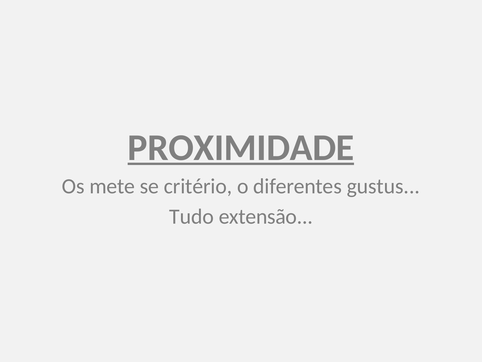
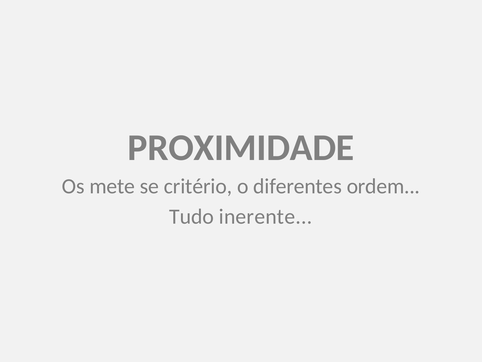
PROXIMIDADE underline: present -> none
gustus: gustus -> ordem
extensão: extensão -> inerente
